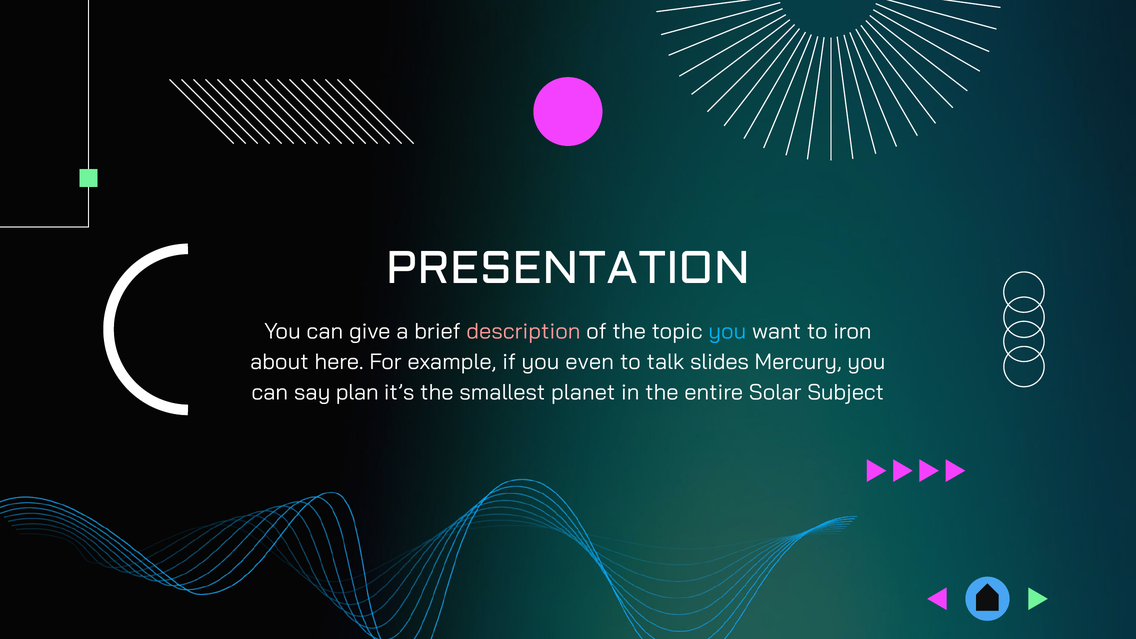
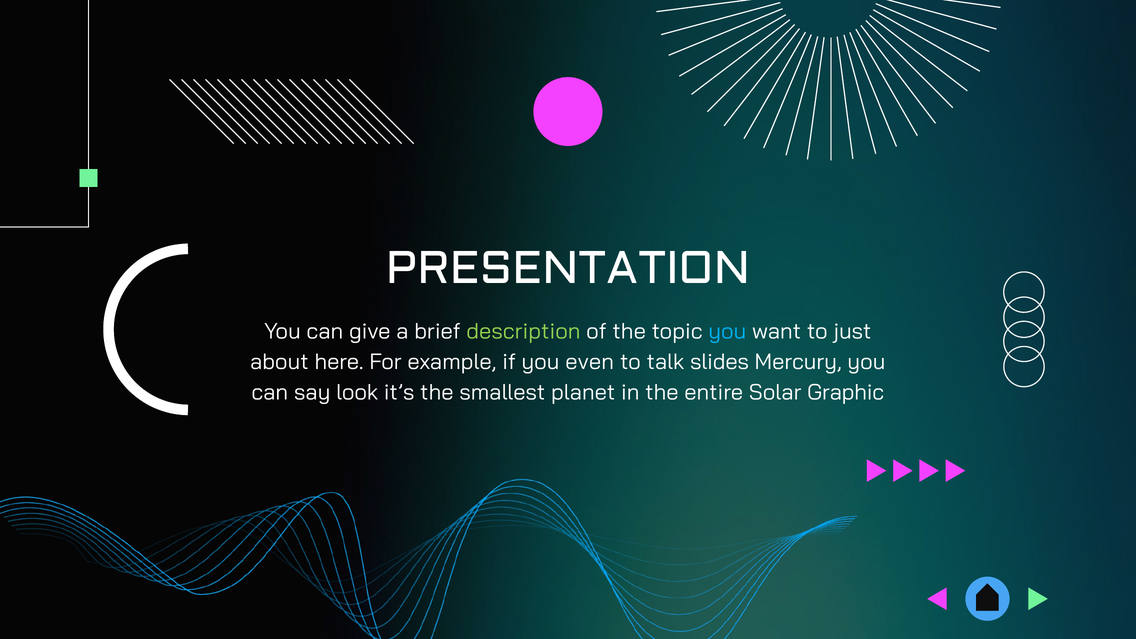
description colour: pink -> light green
iron: iron -> just
plan: plan -> look
Subject: Subject -> Graphic
